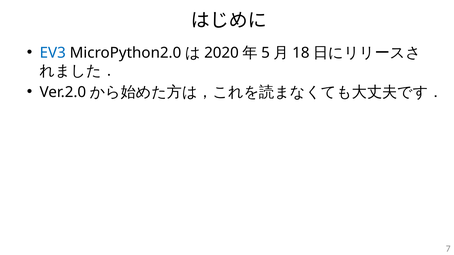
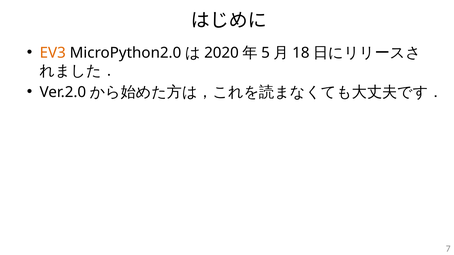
EV3 colour: blue -> orange
